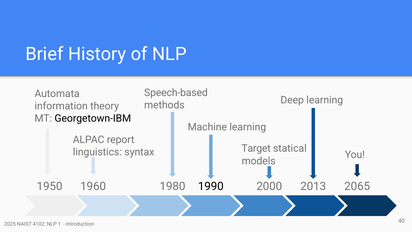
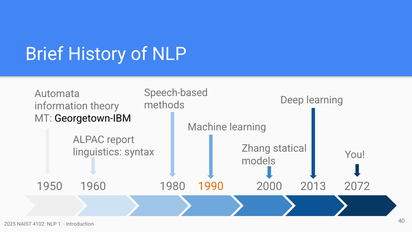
Target: Target -> Zhang
1990 colour: black -> orange
2065: 2065 -> 2072
